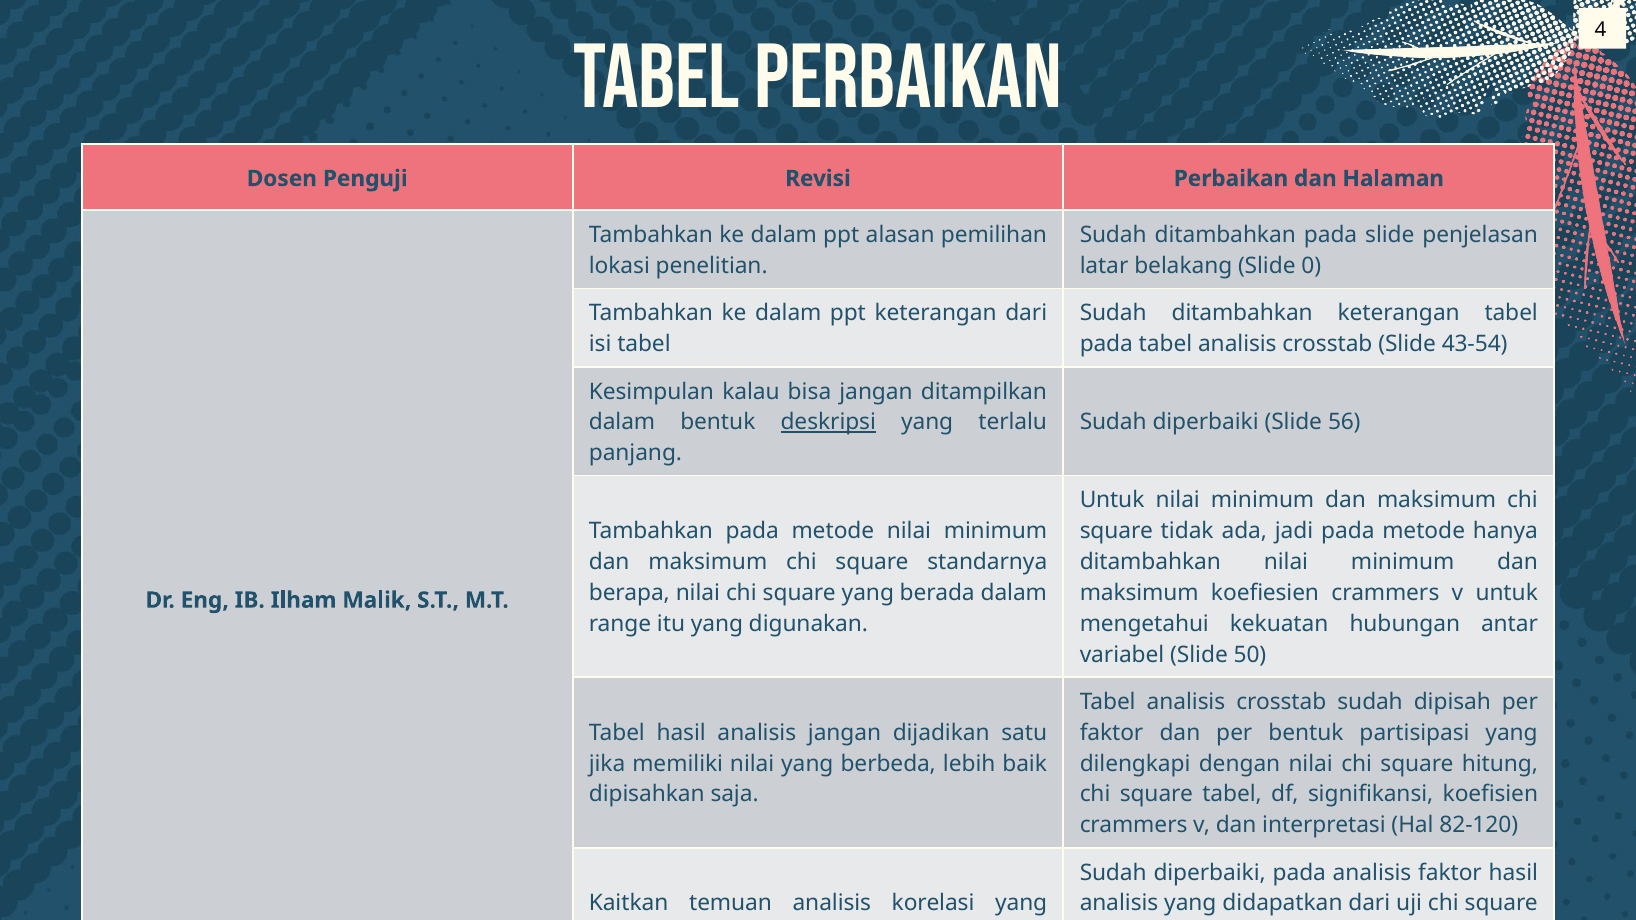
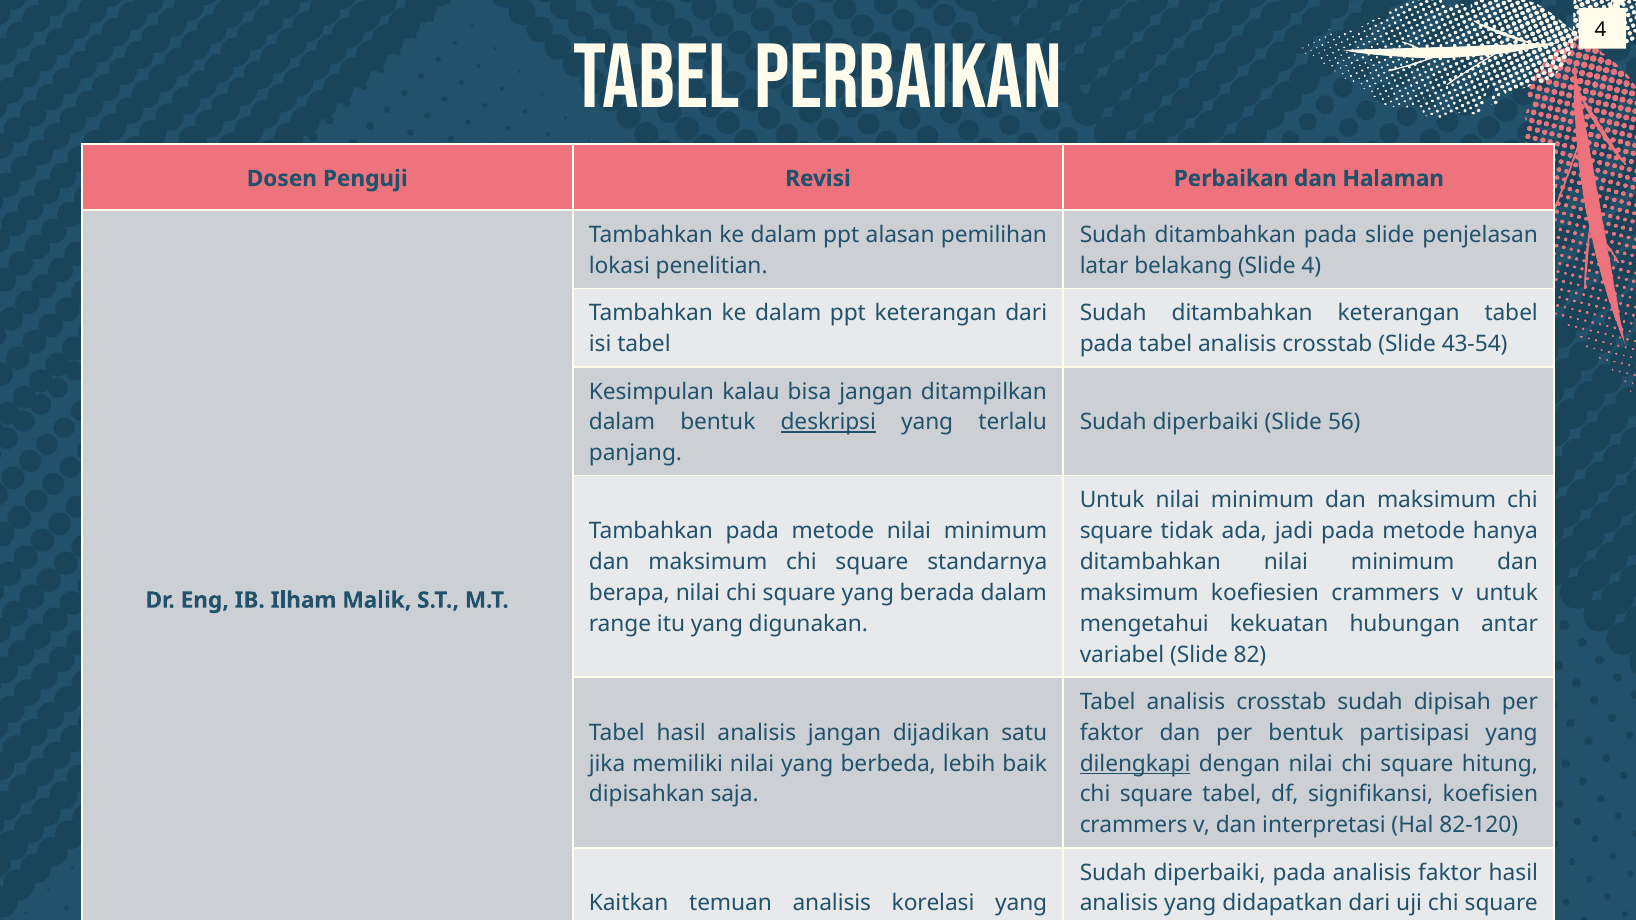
Slide 0: 0 -> 4
50: 50 -> 82
dilengkapi underline: none -> present
